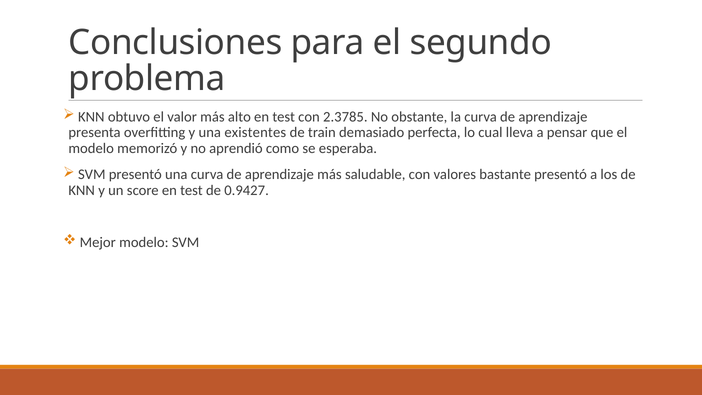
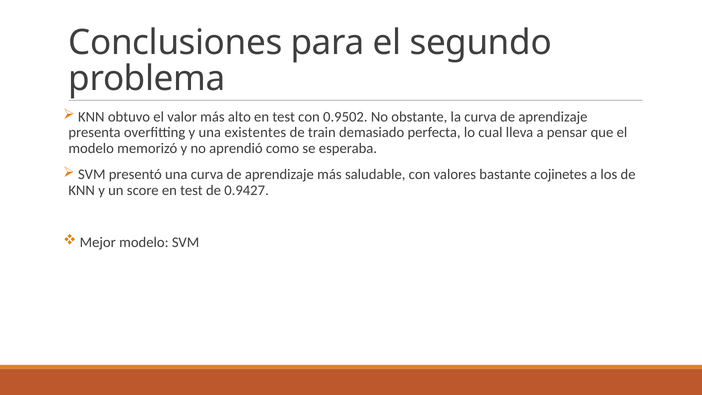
2.3785: 2.3785 -> 0.9502
bastante presentó: presentó -> cojinetes
